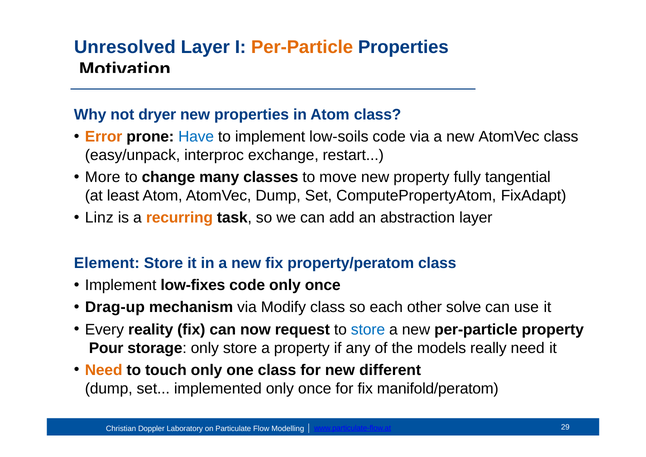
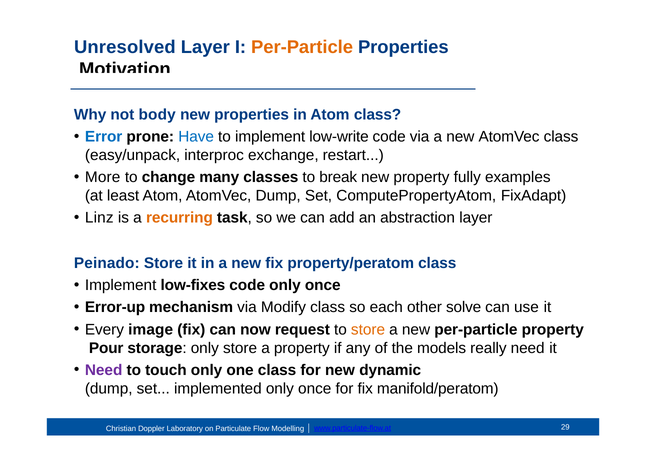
dryer: dryer -> body
Error colour: orange -> blue
low-soils: low-soils -> low-write
move: move -> break
tangential: tangential -> examples
Element: Element -> Peinado
Drag-up: Drag-up -> Error-up
reality: reality -> image
store at (368, 329) colour: blue -> orange
Need at (104, 370) colour: orange -> purple
different: different -> dynamic
